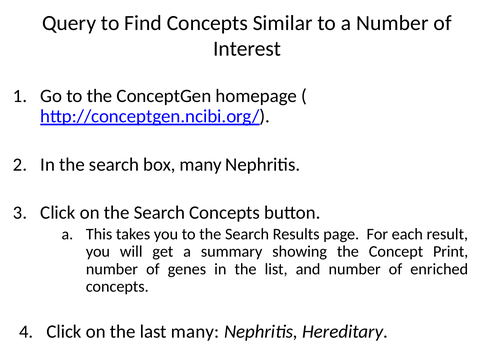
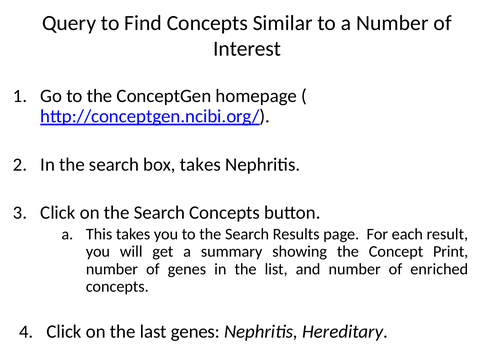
box many: many -> takes
last many: many -> genes
